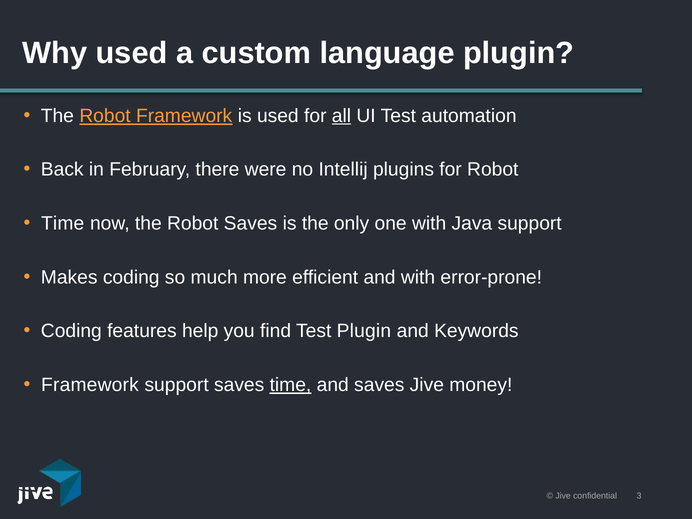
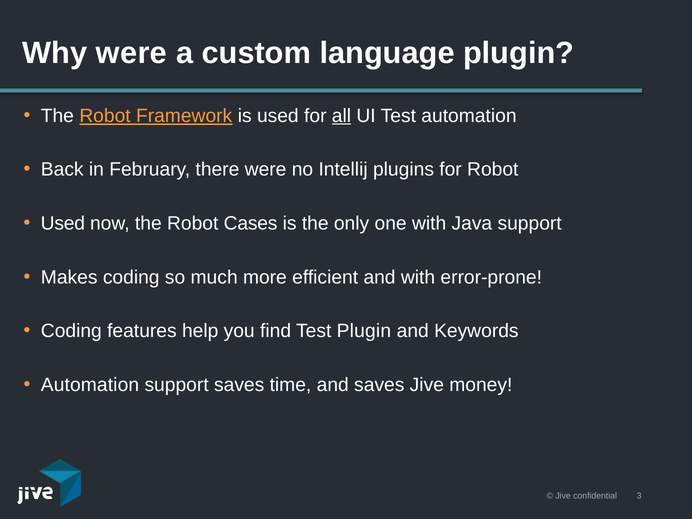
Why used: used -> were
Time at (63, 223): Time -> Used
Robot Saves: Saves -> Cases
Framework at (90, 385): Framework -> Automation
time at (290, 385) underline: present -> none
